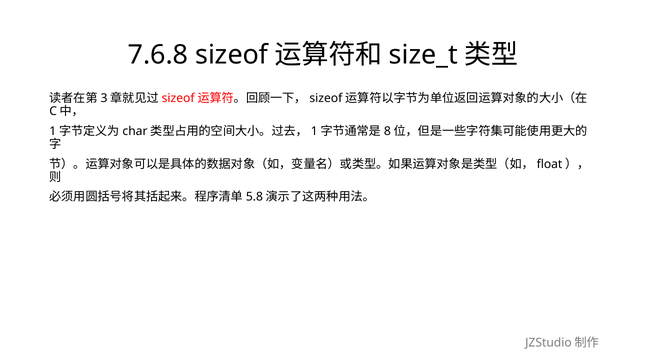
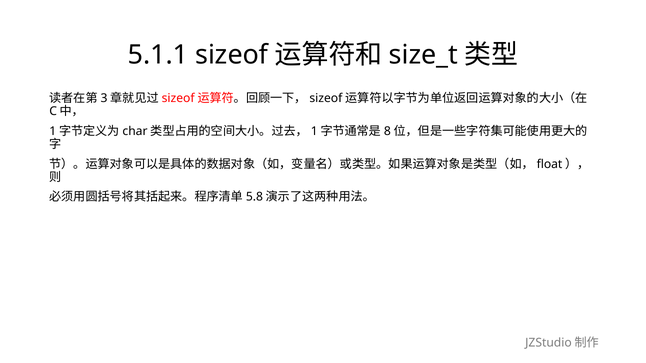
7.6.8: 7.6.8 -> 5.1.1
